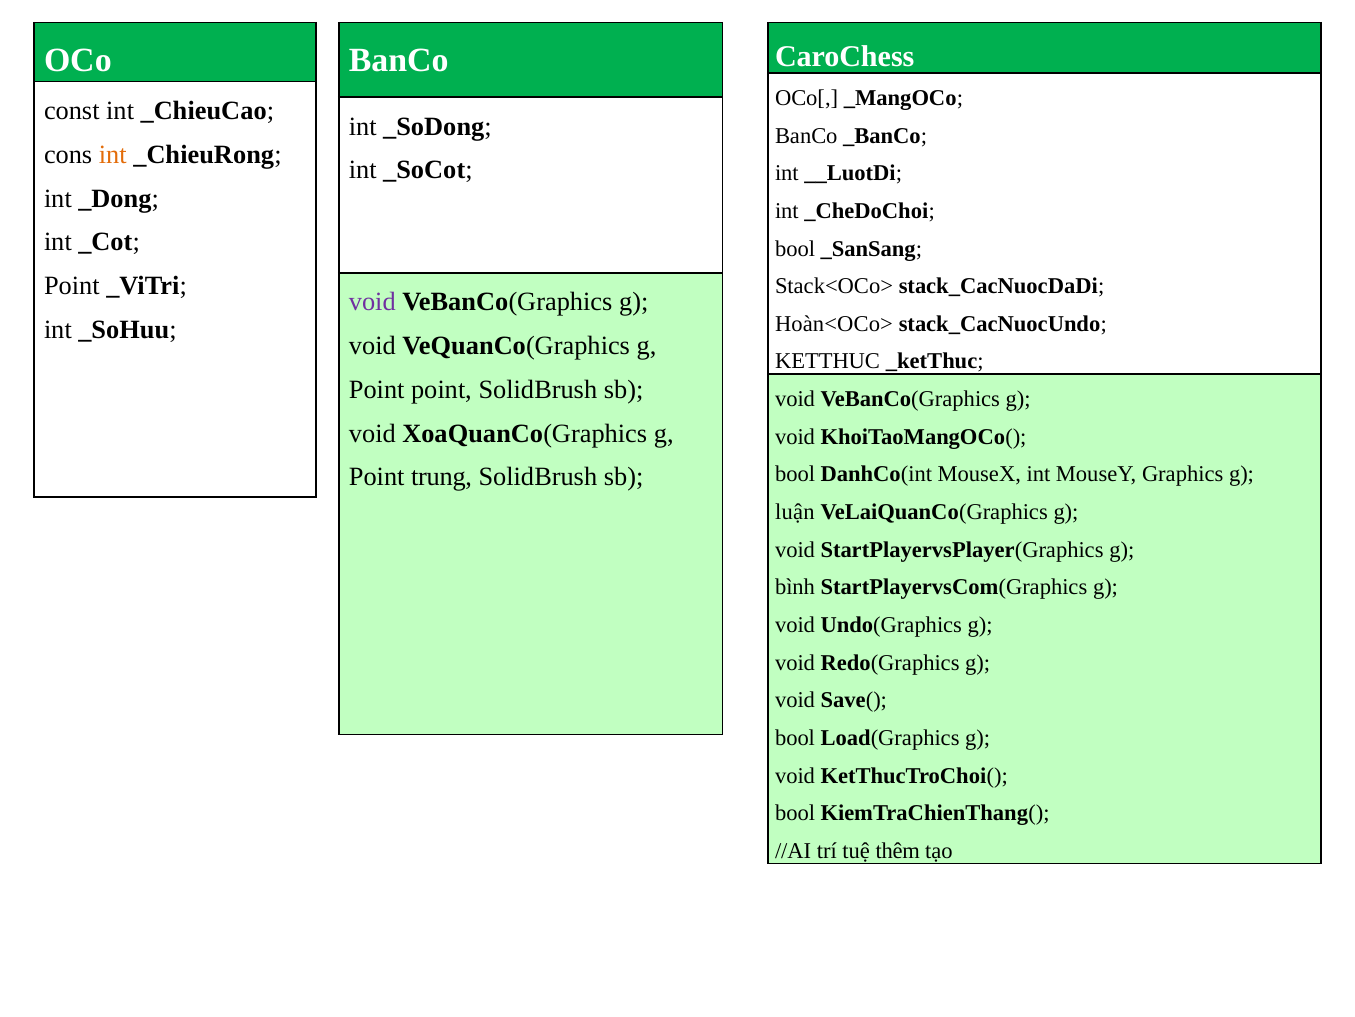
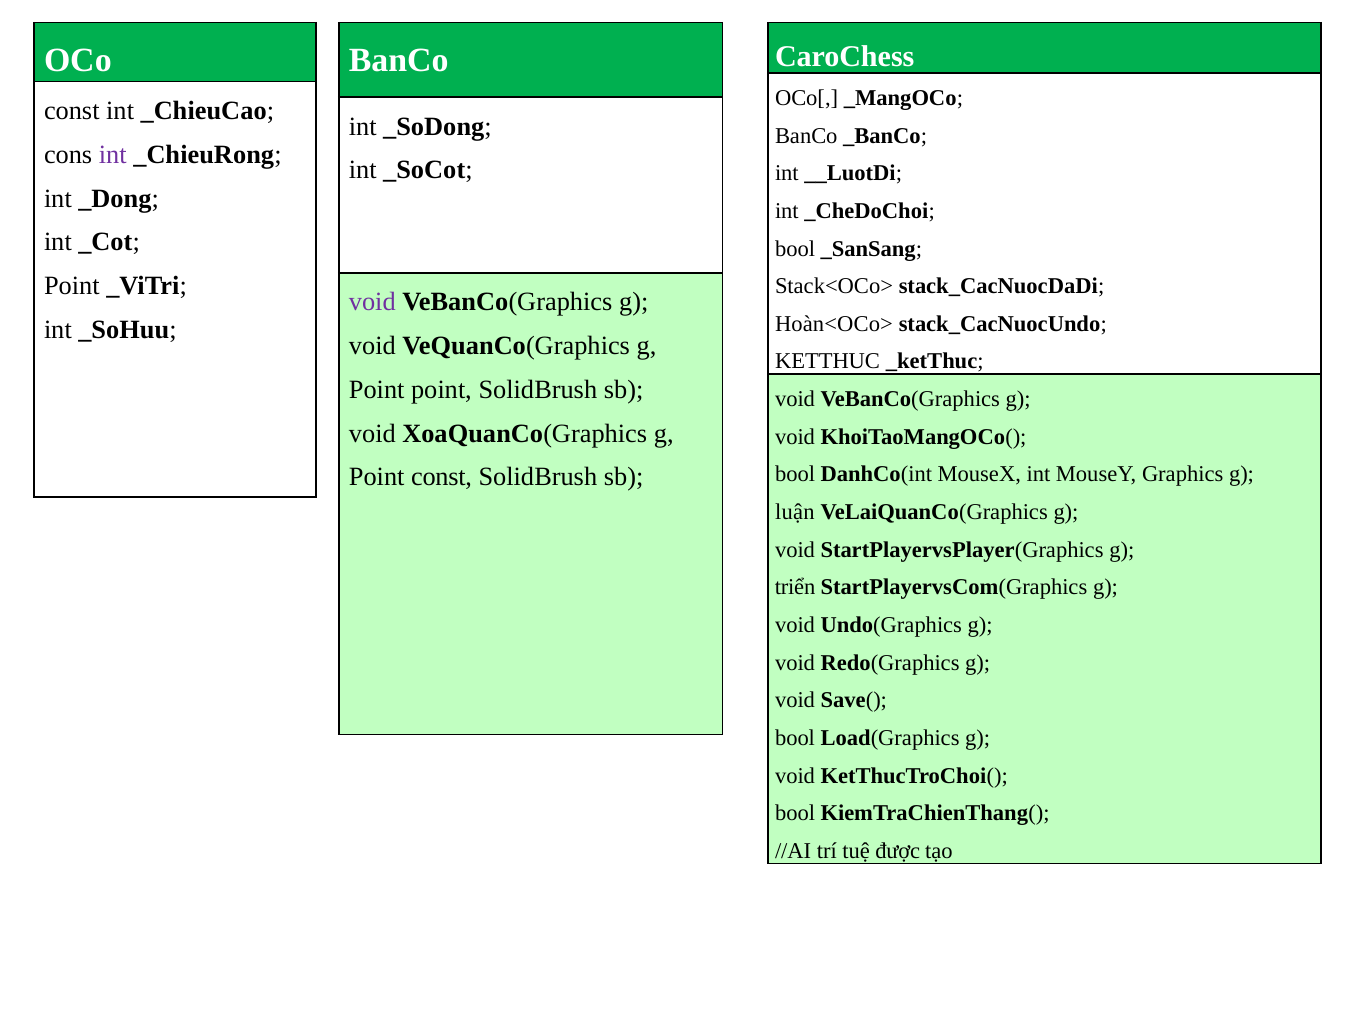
int at (113, 155) colour: orange -> purple
Point trung: trung -> const
bình: bình -> triển
thêm: thêm -> được
